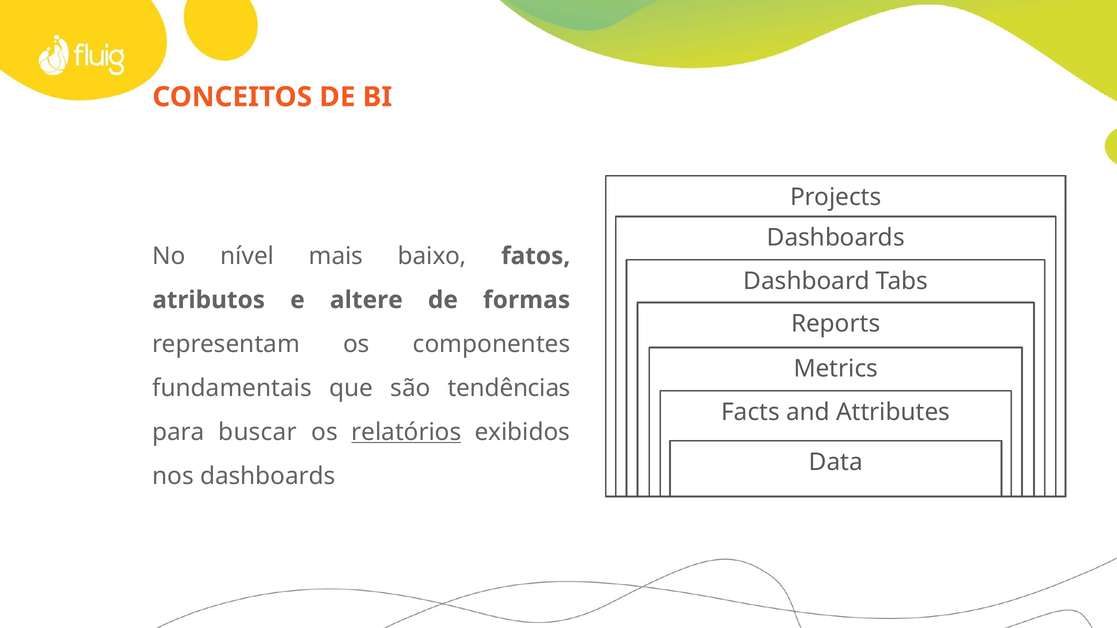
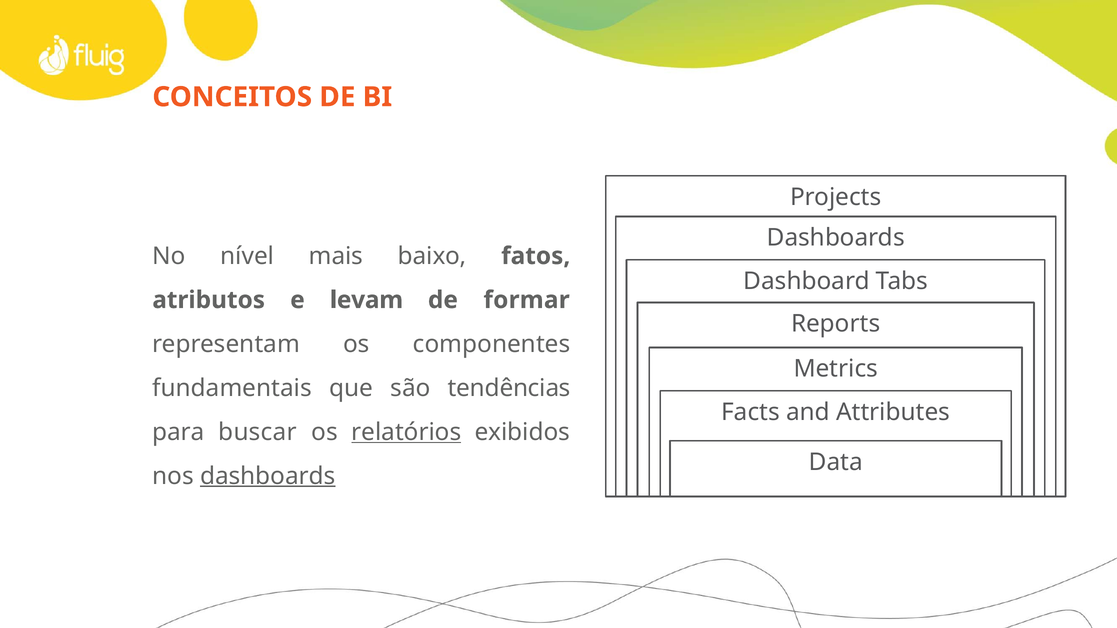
altere: altere -> levam
formas: formas -> formar
dashboards at (268, 476) underline: none -> present
